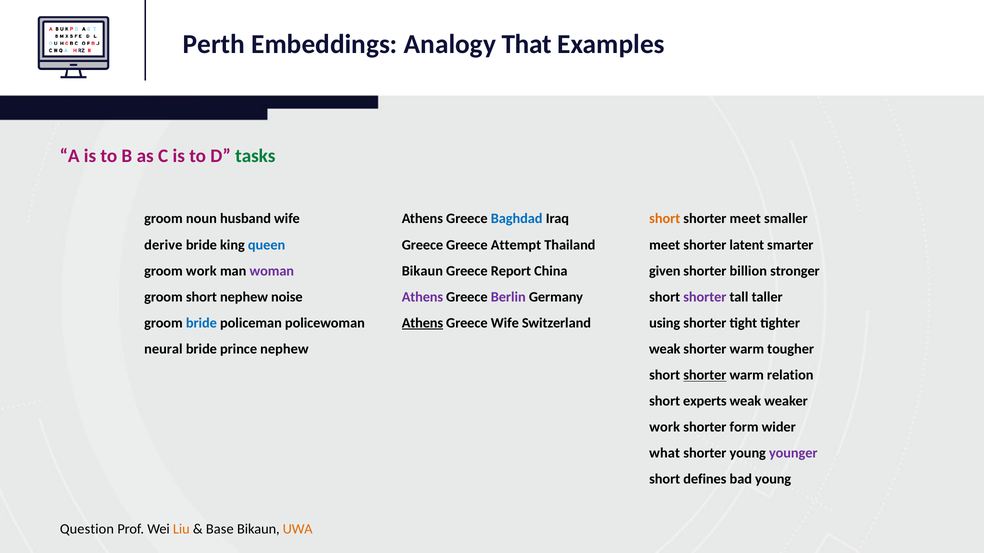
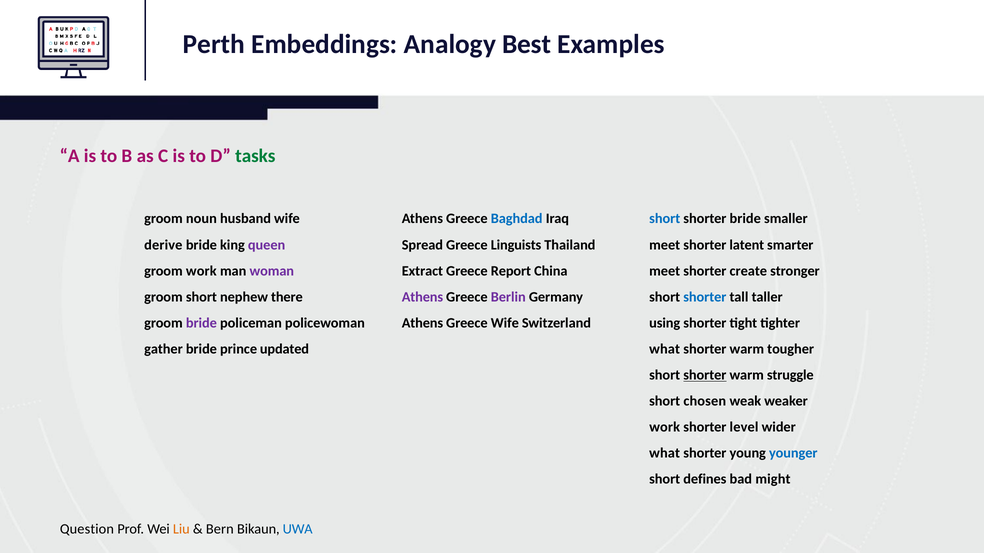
That: That -> Best
short at (665, 219) colour: orange -> blue
shorter meet: meet -> bride
queen colour: blue -> purple
Greece at (422, 245): Greece -> Spread
Attempt: Attempt -> Linguists
Bikaun at (422, 271): Bikaun -> Extract
given at (665, 271): given -> meet
billion: billion -> create
noise: noise -> there
shorter at (705, 297) colour: purple -> blue
bride at (201, 323) colour: blue -> purple
Athens at (422, 323) underline: present -> none
neural: neural -> gather
prince nephew: nephew -> updated
weak at (665, 349): weak -> what
relation: relation -> struggle
experts: experts -> chosen
form: form -> level
younger colour: purple -> blue
bad young: young -> might
Base: Base -> Bern
UWA colour: orange -> blue
